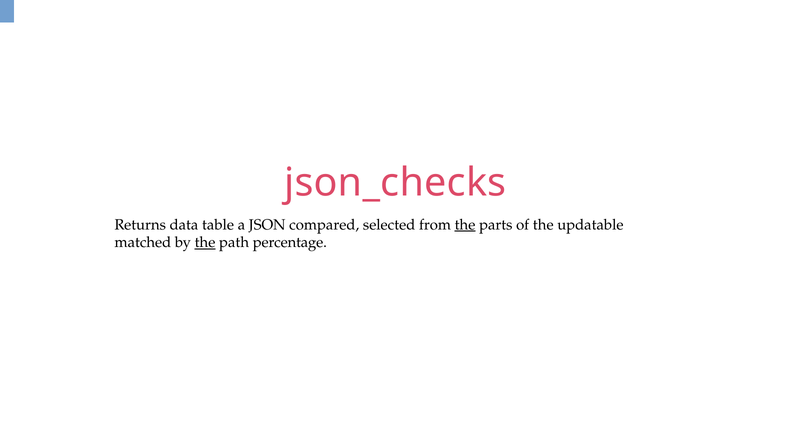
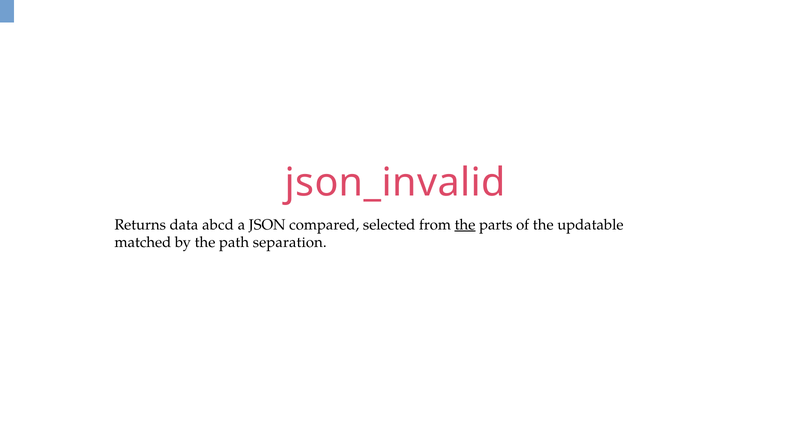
json_checks: json_checks -> json_invalid
table: table -> abcd
the at (205, 243) underline: present -> none
percentage: percentage -> separation
